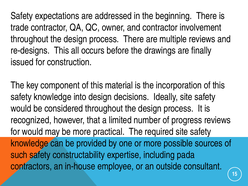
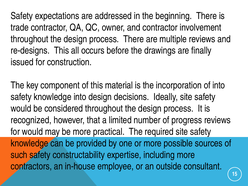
incorporation of this: this -> into
including pada: pada -> more
